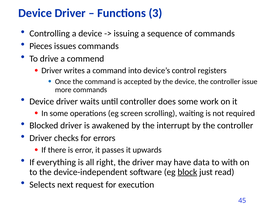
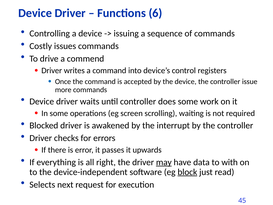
3: 3 -> 6
Pieces: Pieces -> Costly
may underline: none -> present
